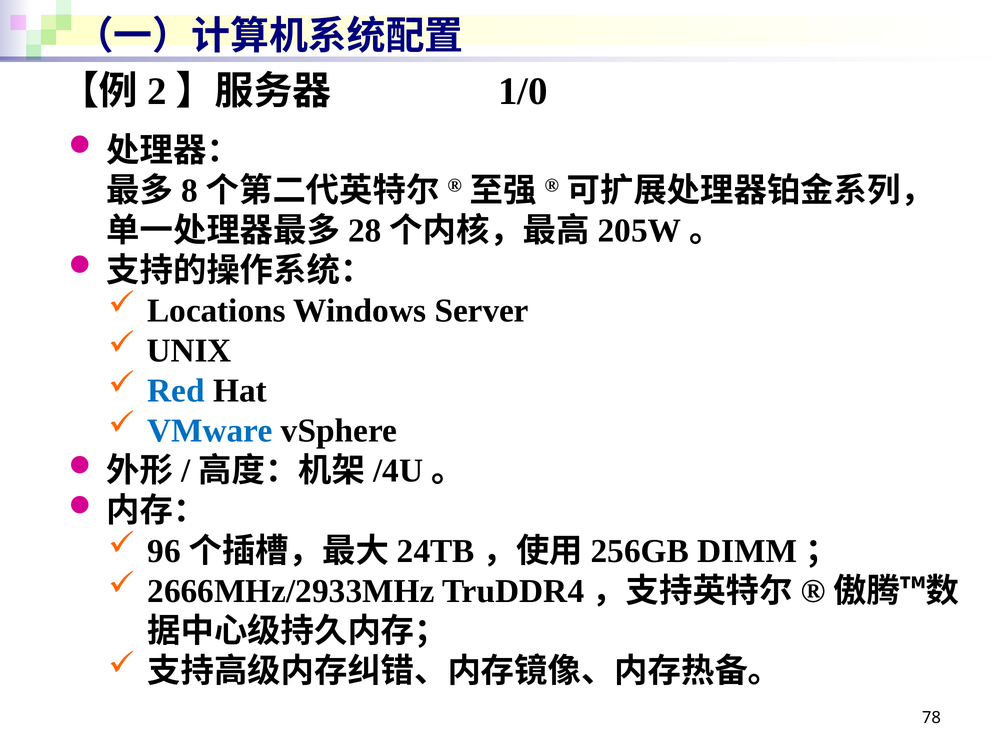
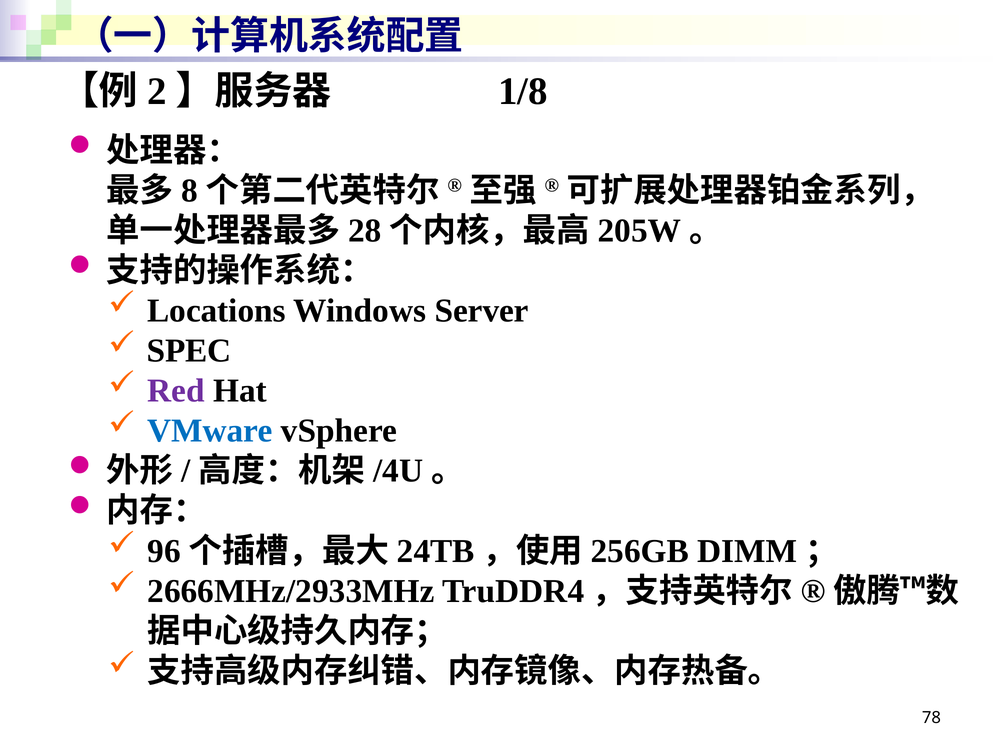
1/0: 1/0 -> 1/8
UNIX: UNIX -> SPEC
Red colour: blue -> purple
